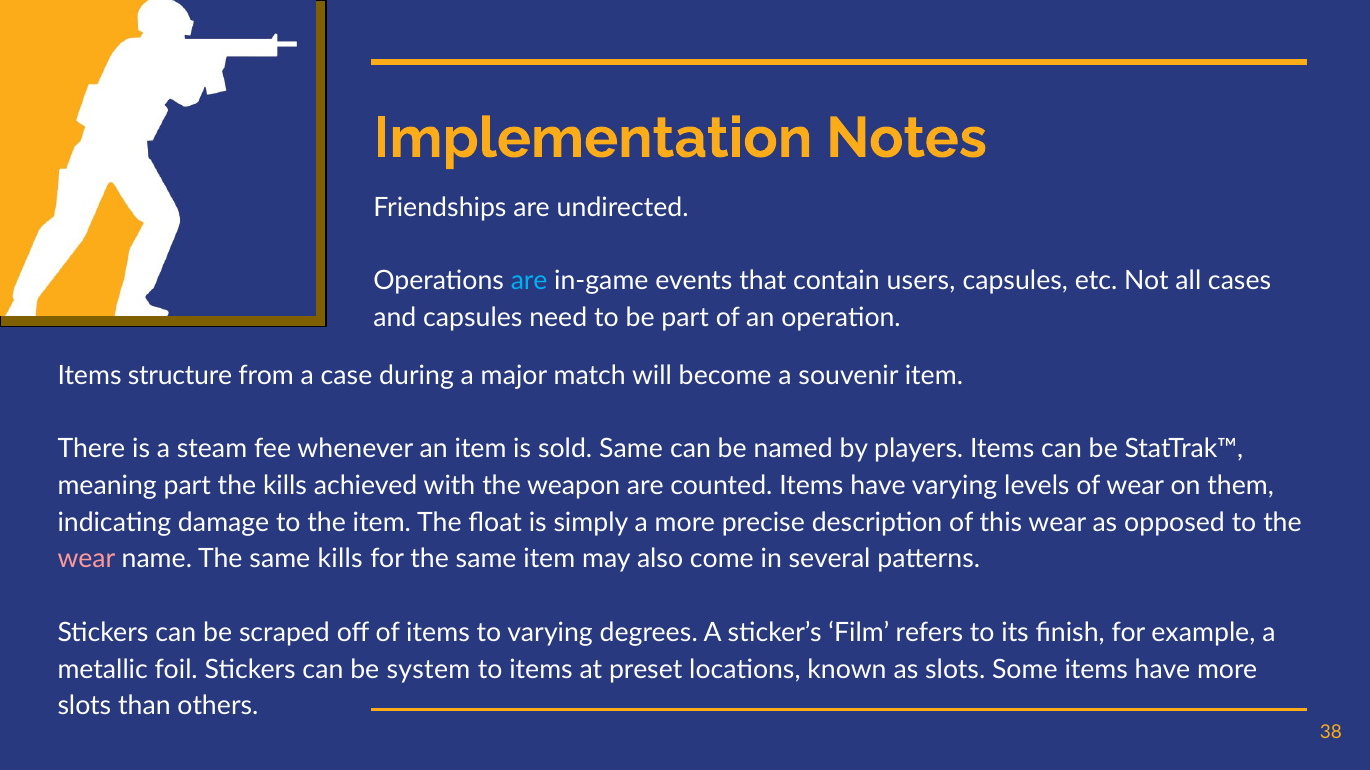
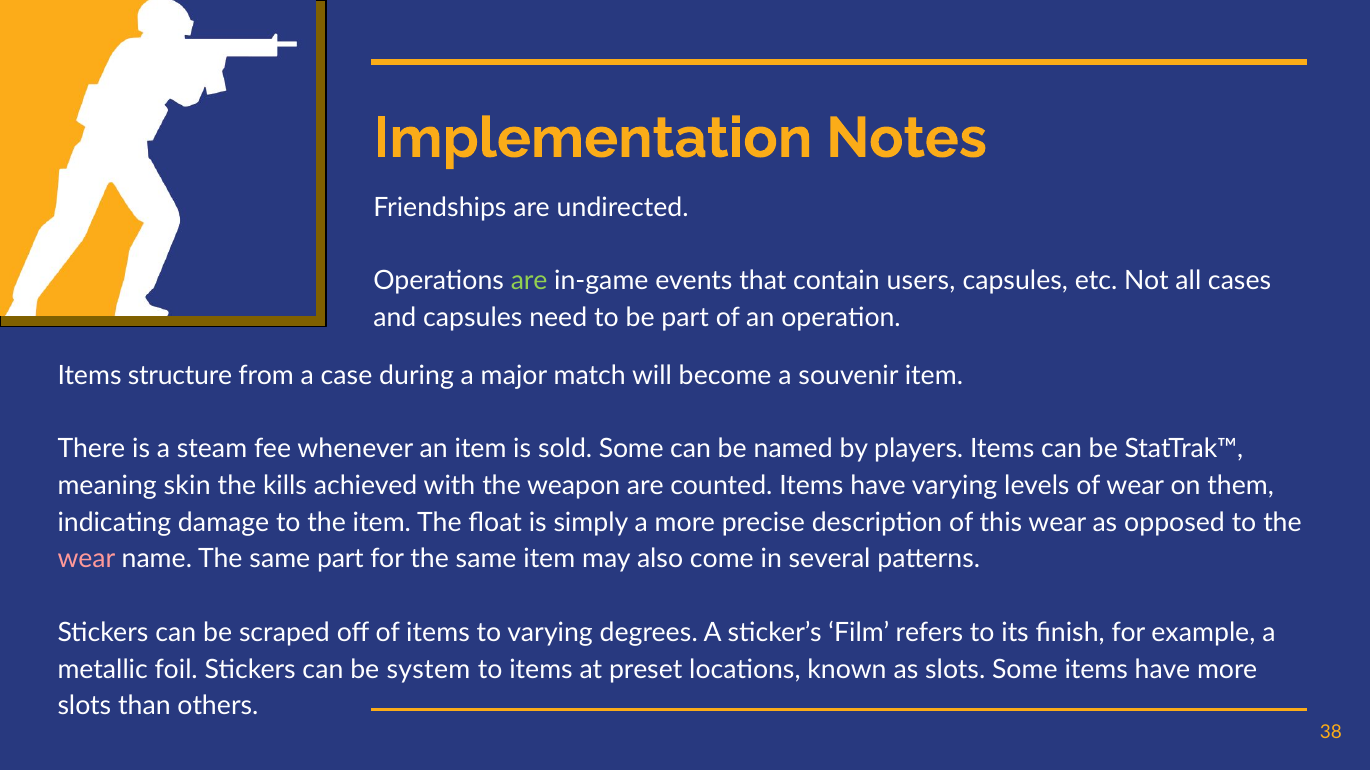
are at (529, 281) colour: light blue -> light green
sold Same: Same -> Some
meaning part: part -> skin
same kills: kills -> part
